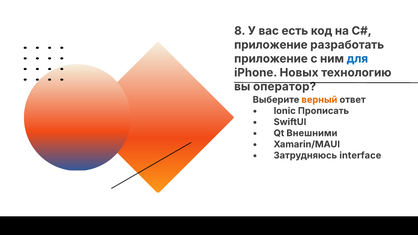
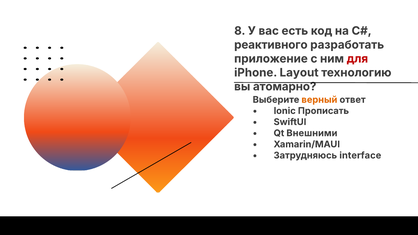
приложение at (271, 45): приложение -> реактивного
для colour: blue -> red
Новых: Новых -> Layout
оператор: оператор -> атомарно
